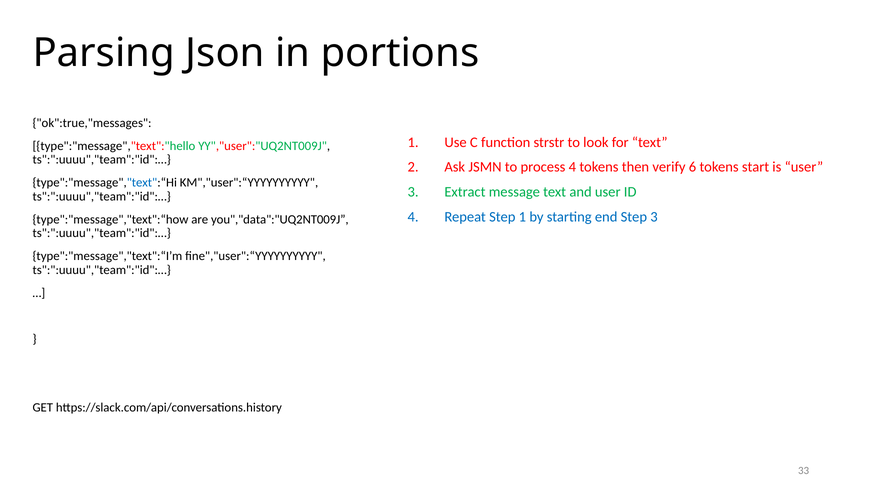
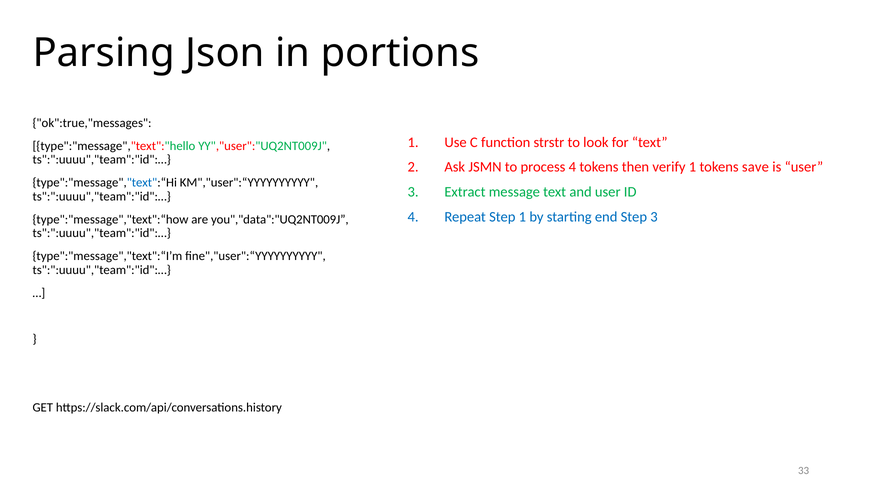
verify 6: 6 -> 1
start: start -> save
